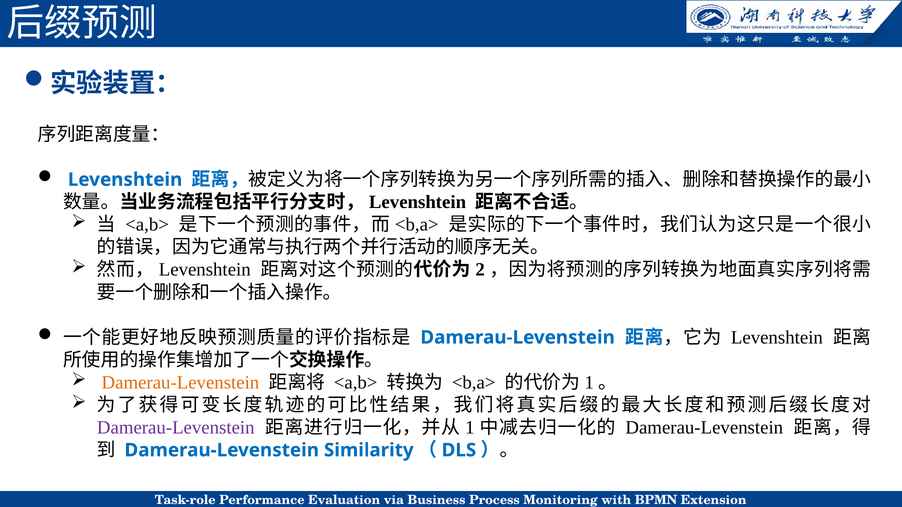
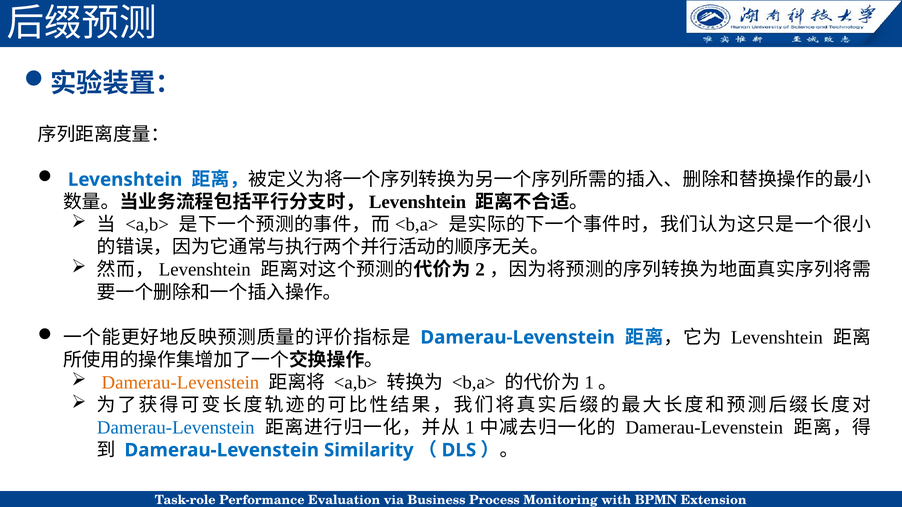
Damerau-Levenstein at (176, 428) colour: purple -> blue
